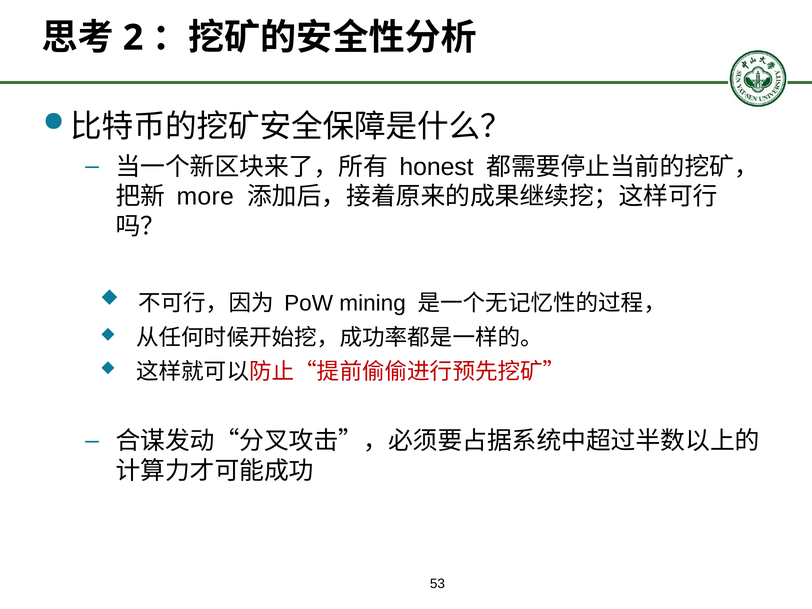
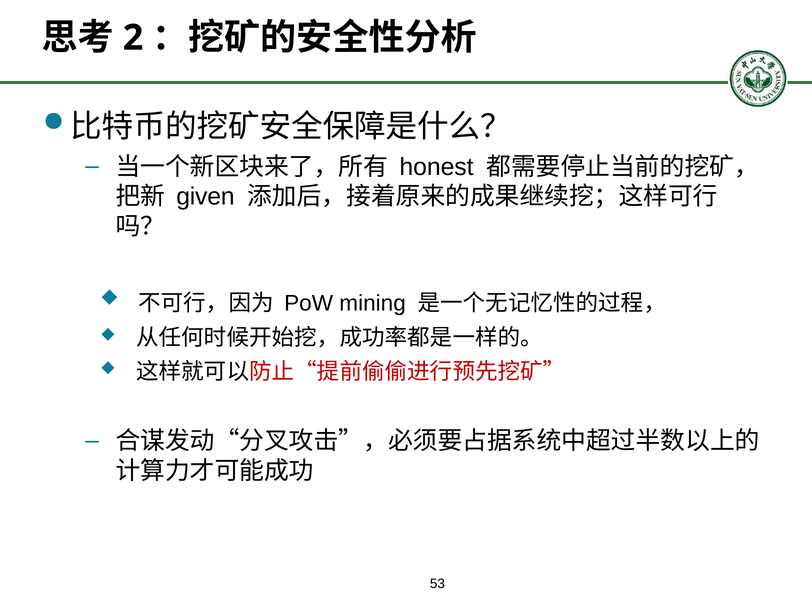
more: more -> given
